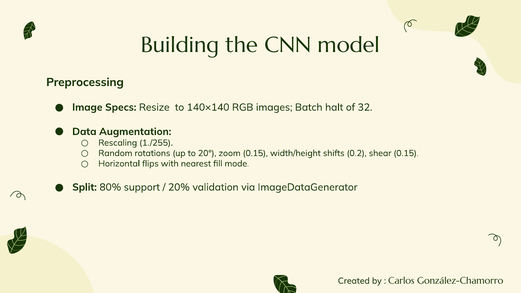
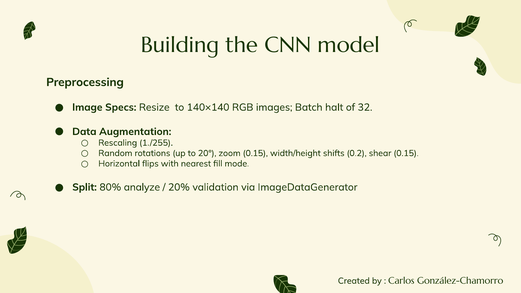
support: support -> analyze
